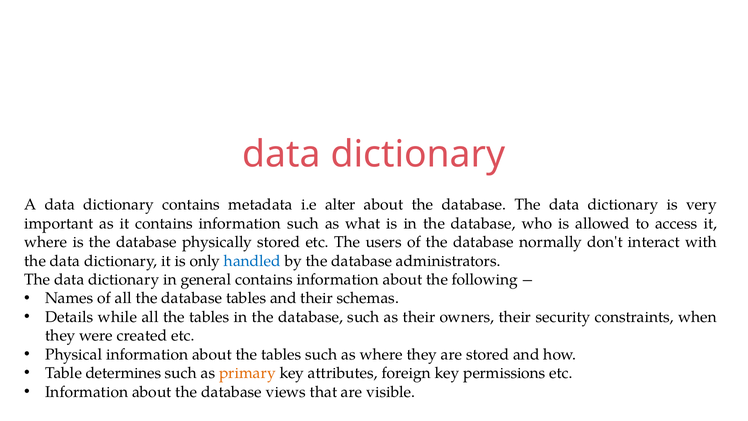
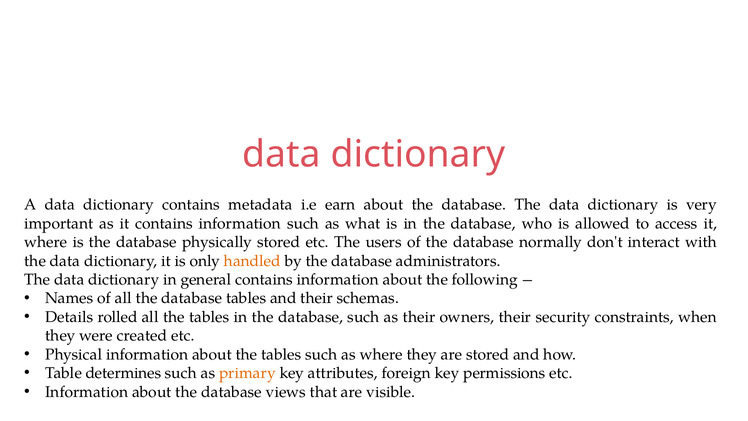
alter: alter -> earn
handled colour: blue -> orange
while: while -> rolled
